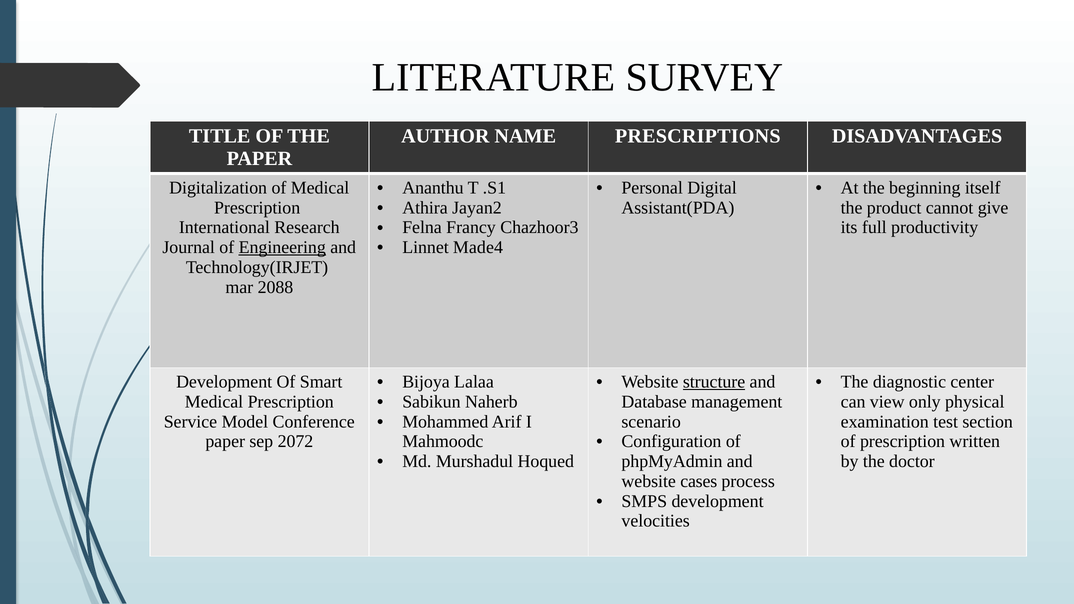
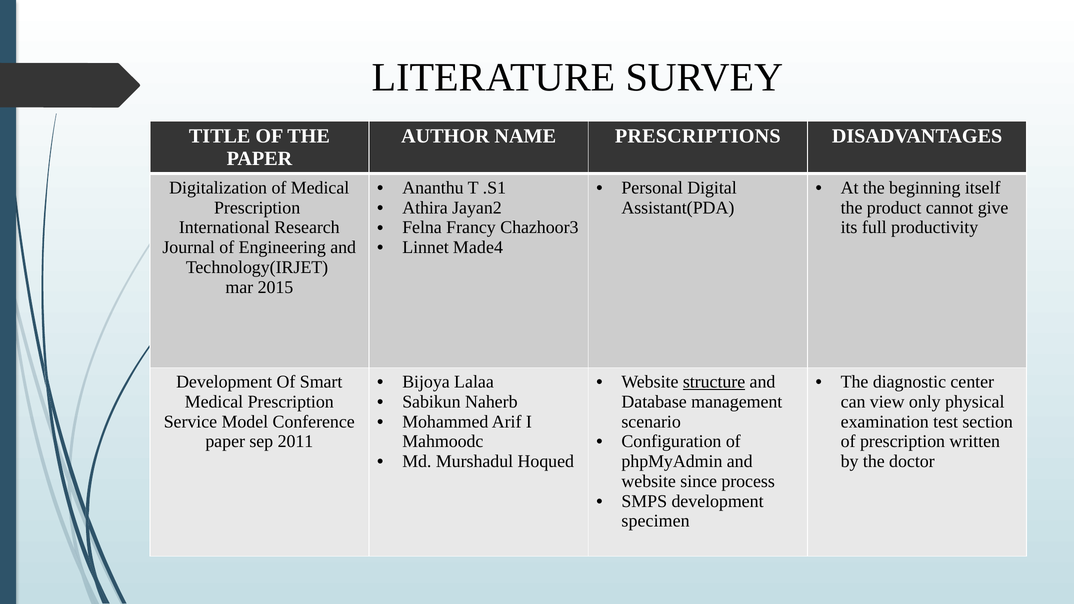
Engineering underline: present -> none
2088: 2088 -> 2015
2072: 2072 -> 2011
cases: cases -> since
velocities: velocities -> specimen
